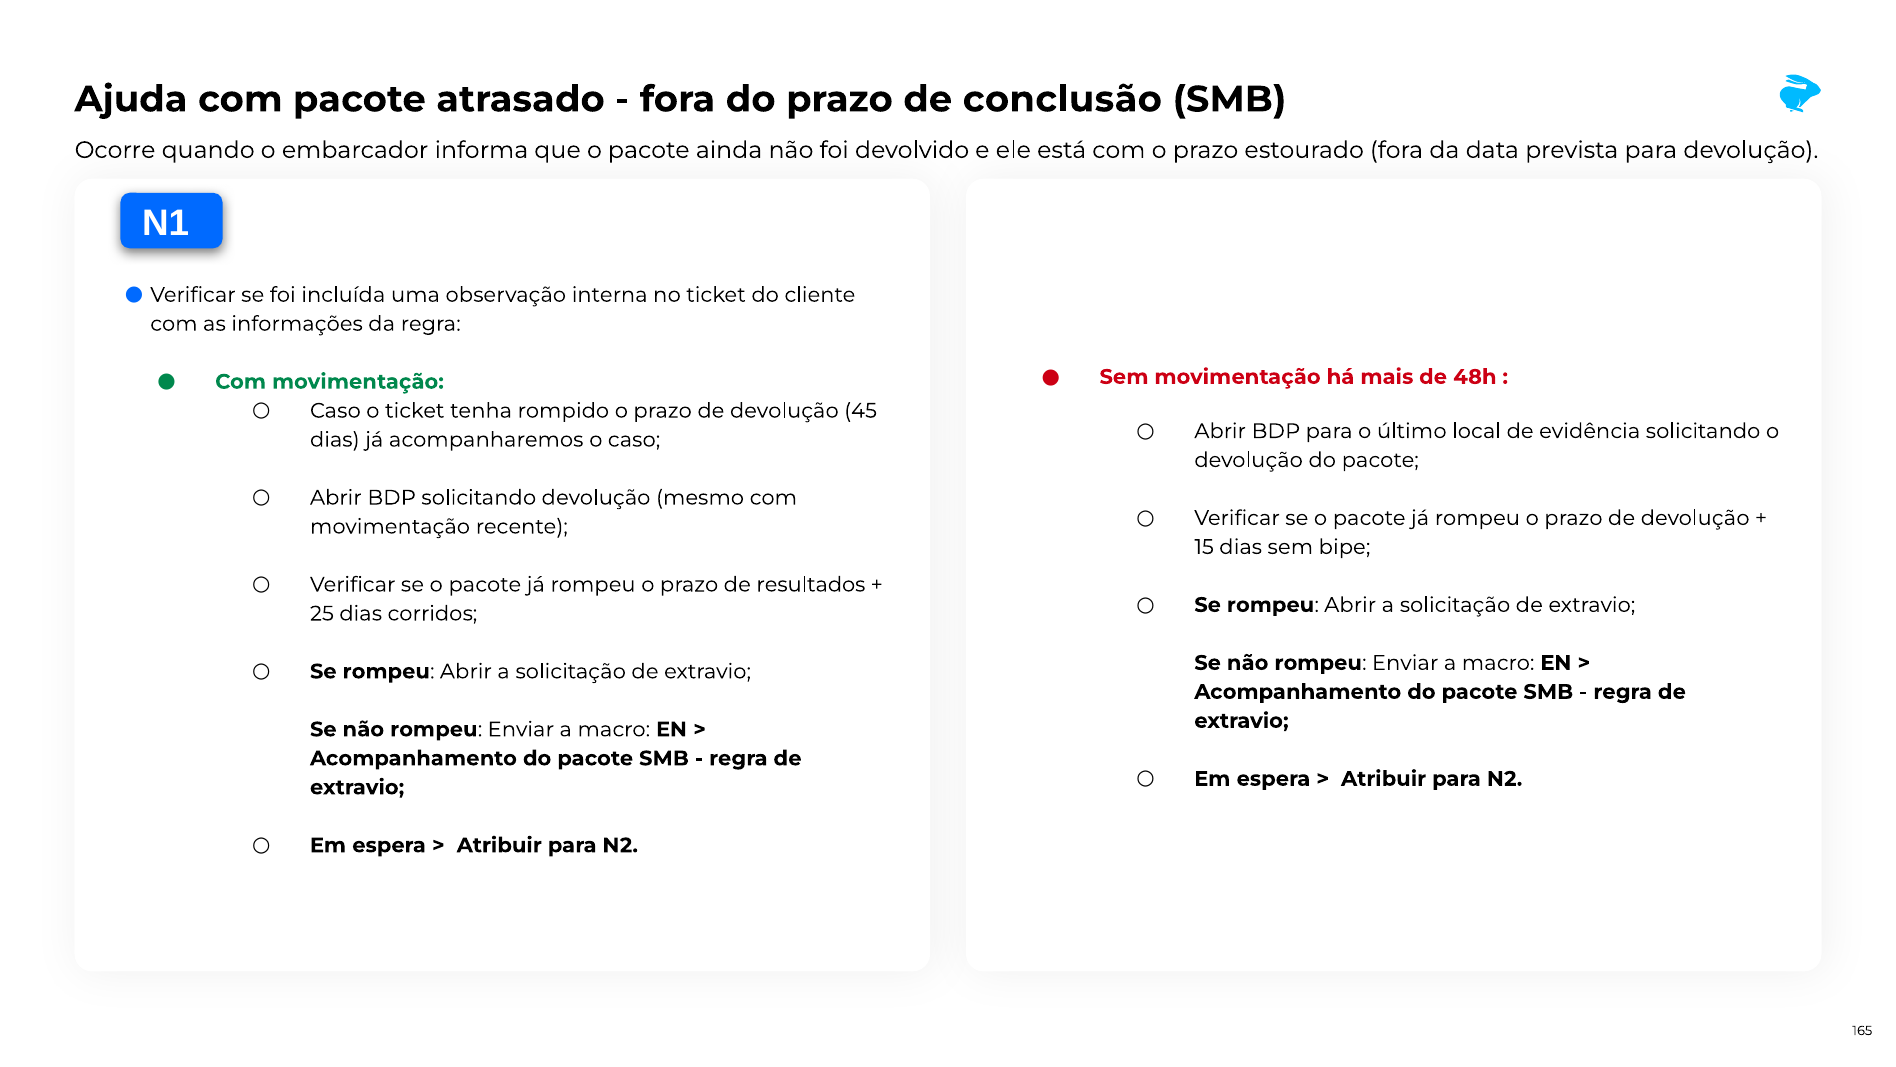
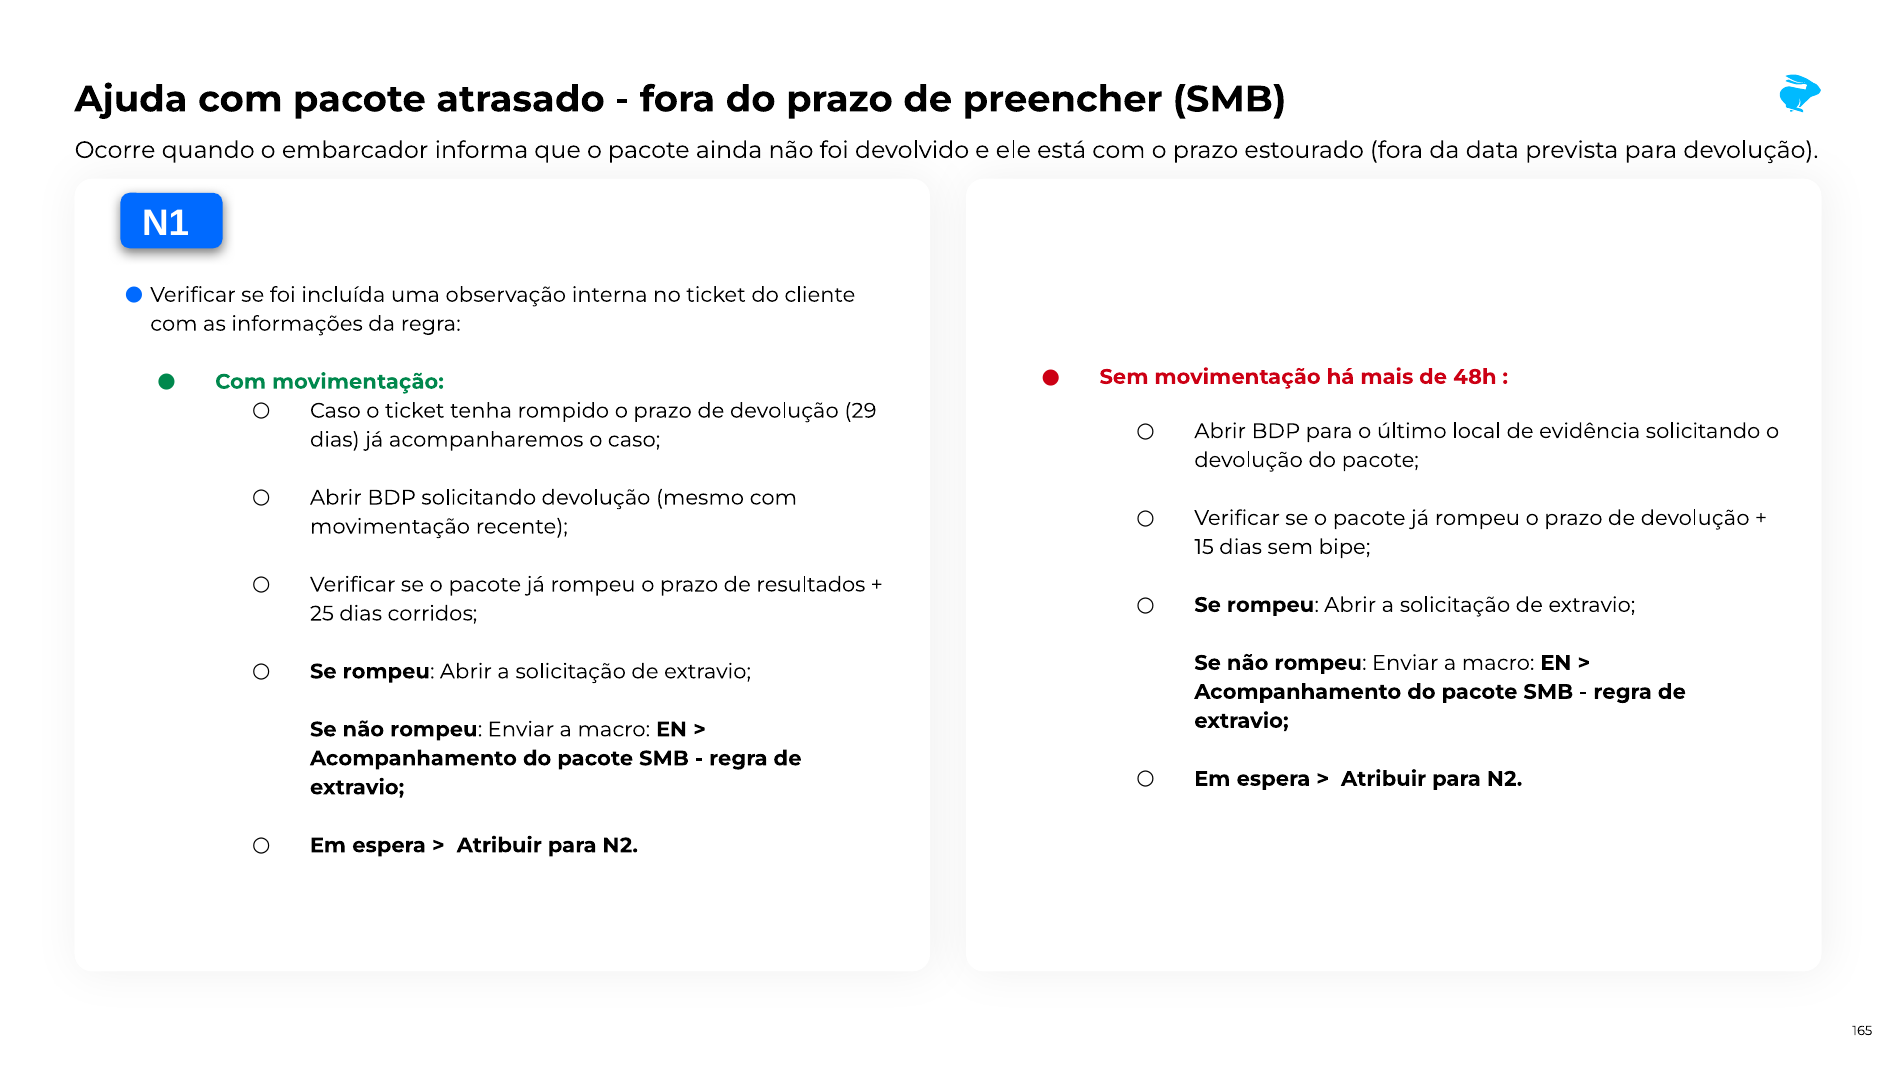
conclusão: conclusão -> preencher
45: 45 -> 29
